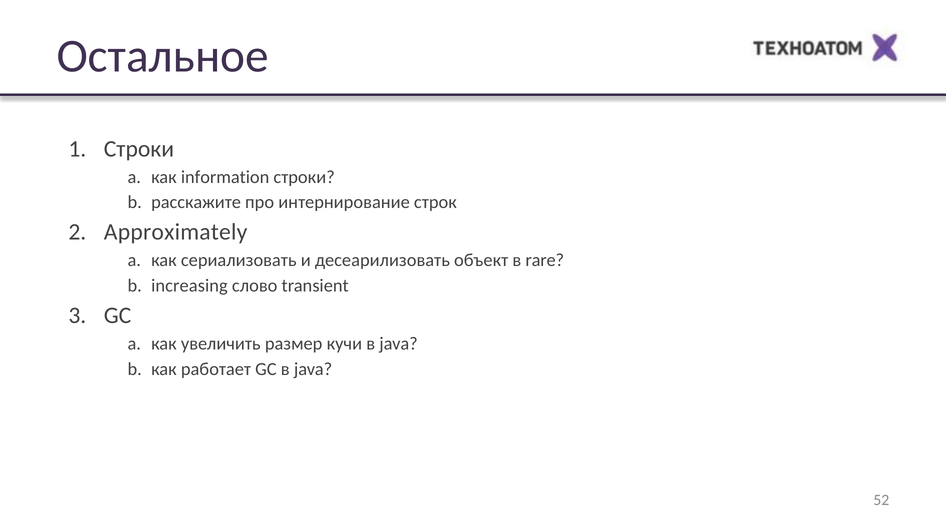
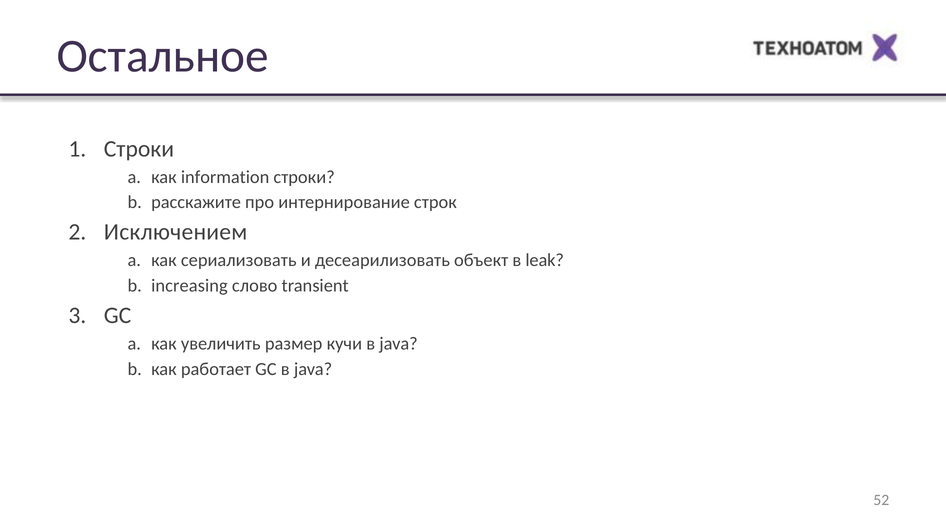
Approximately: Approximately -> Исключением
rare: rare -> leak
